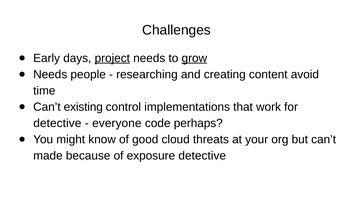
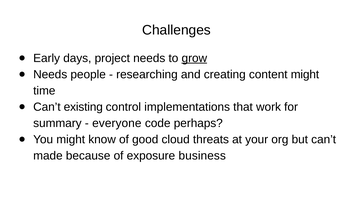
project underline: present -> none
content avoid: avoid -> might
detective at (57, 123): detective -> summary
exposure detective: detective -> business
